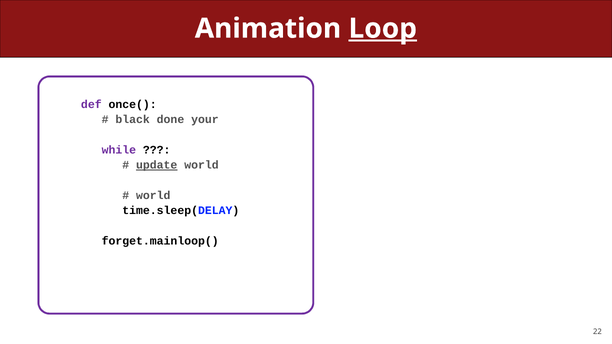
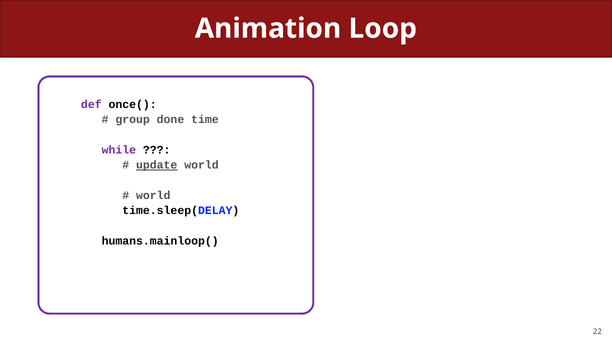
Loop underline: present -> none
black: black -> group
your: your -> time
forget.mainloop(: forget.mainloop( -> humans.mainloop(
